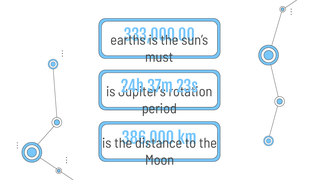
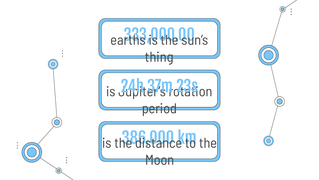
must: must -> thing
